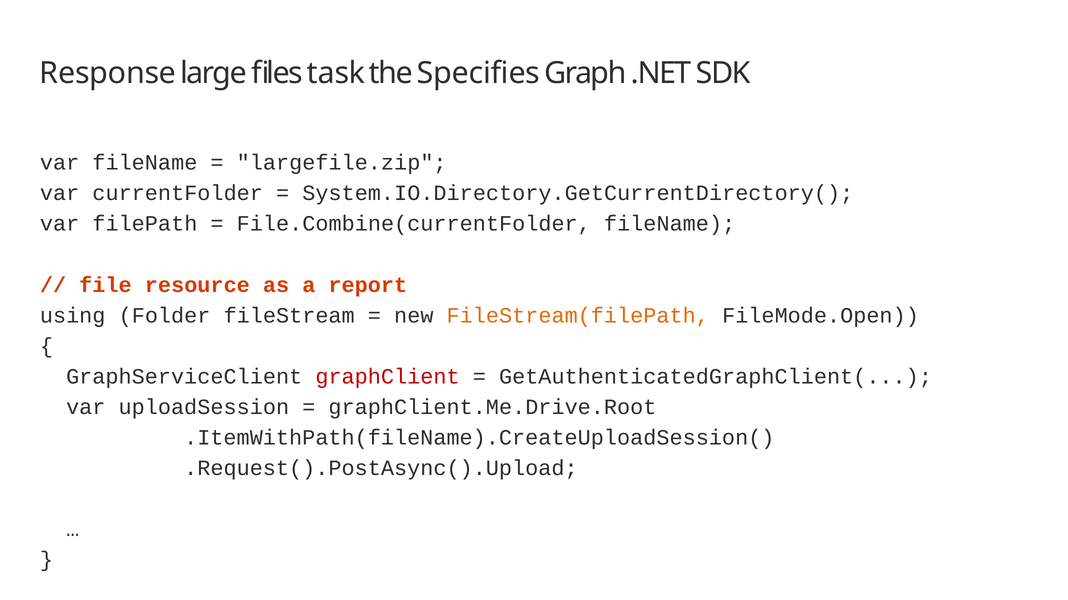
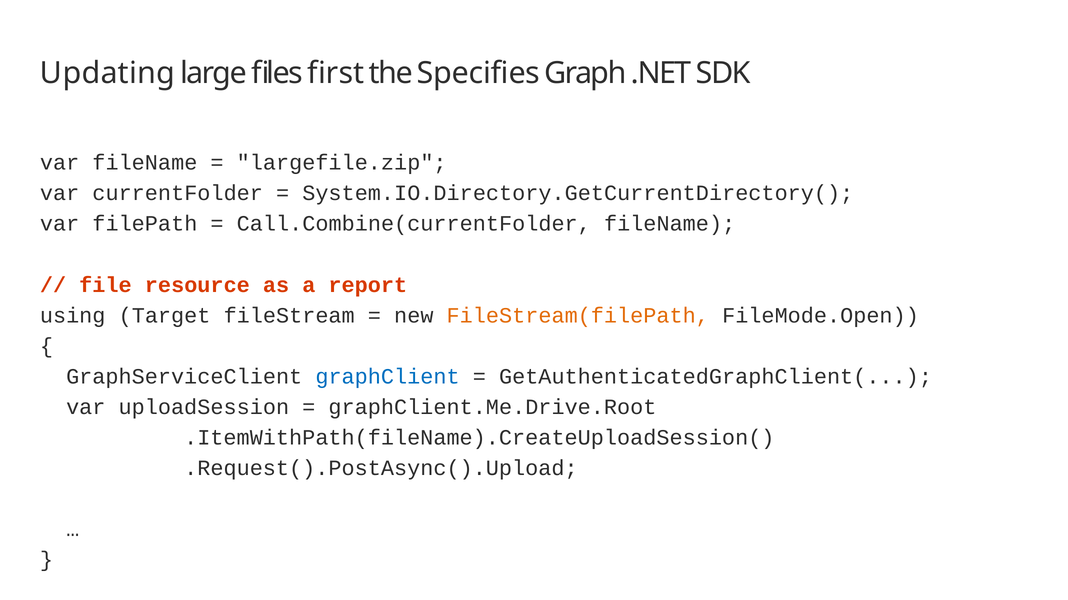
Response: Response -> Updating
task: task -> first
File.Combine(currentFolder: File.Combine(currentFolder -> Call.Combine(currentFolder
Folder: Folder -> Target
graphClient colour: red -> blue
